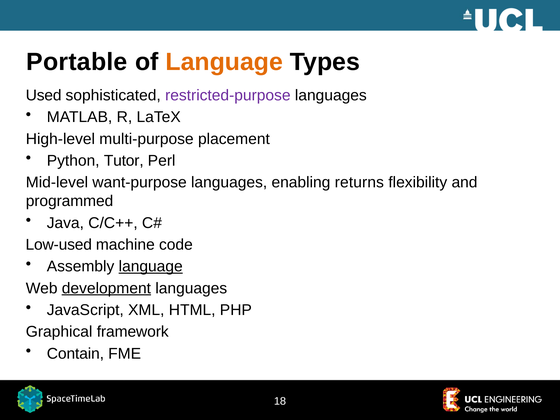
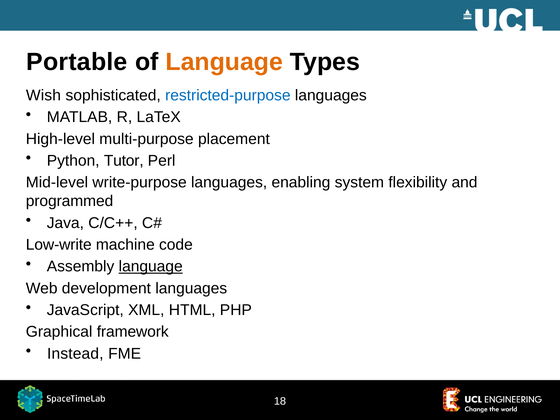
Used: Used -> Wish
restricted-purpose colour: purple -> blue
want-purpose: want-purpose -> write-purpose
returns: returns -> system
Low-used: Low-used -> Low-write
development underline: present -> none
Contain: Contain -> Instead
